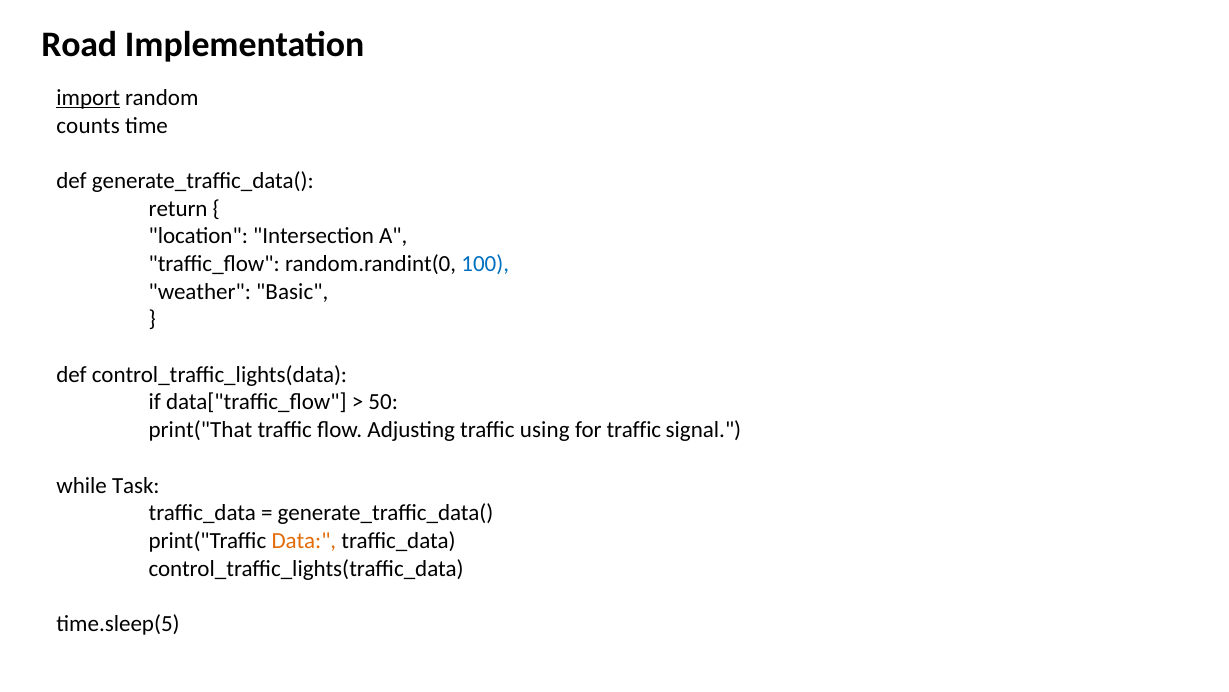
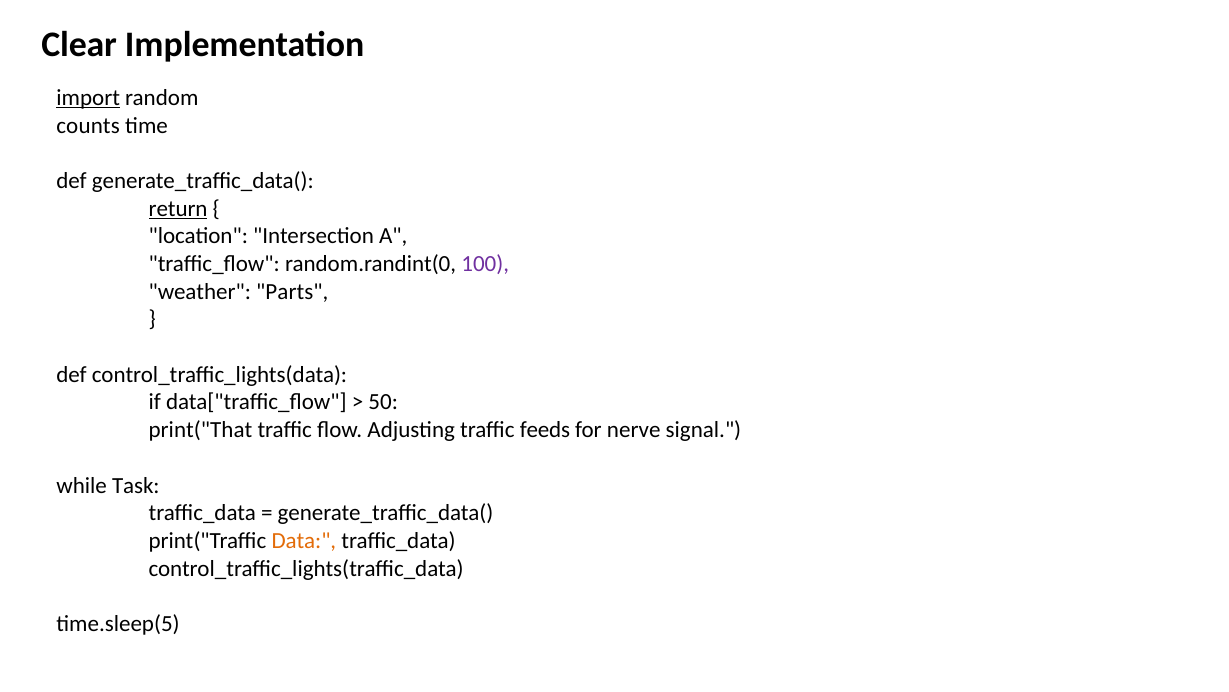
Road: Road -> Clear
return underline: none -> present
100 colour: blue -> purple
Basic: Basic -> Parts
using: using -> feeds
for traffic: traffic -> nerve
